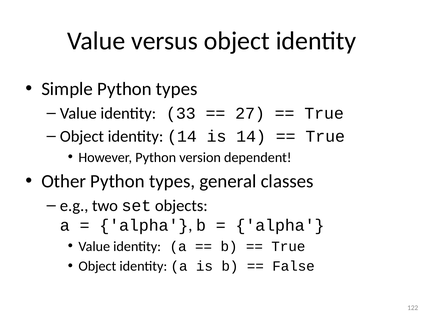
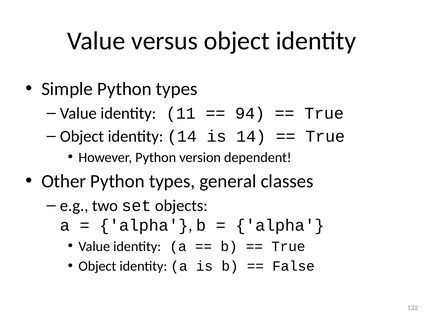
33: 33 -> 11
27: 27 -> 94
